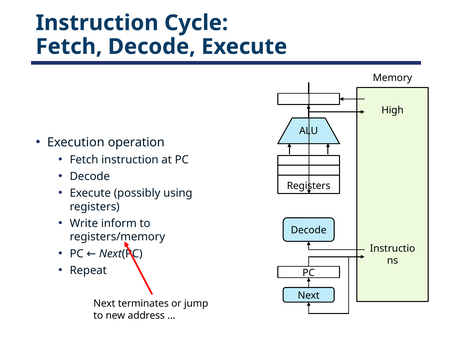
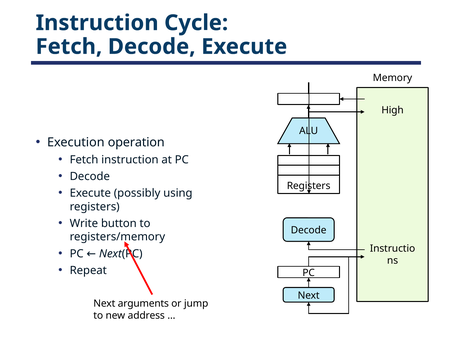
inform: inform -> button
terminates: terminates -> arguments
